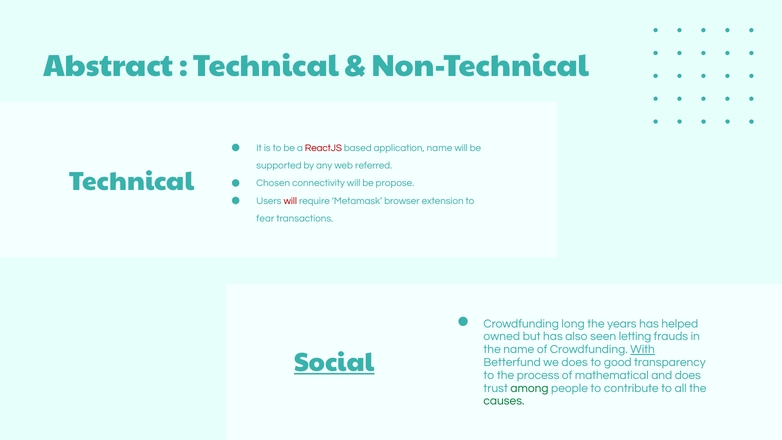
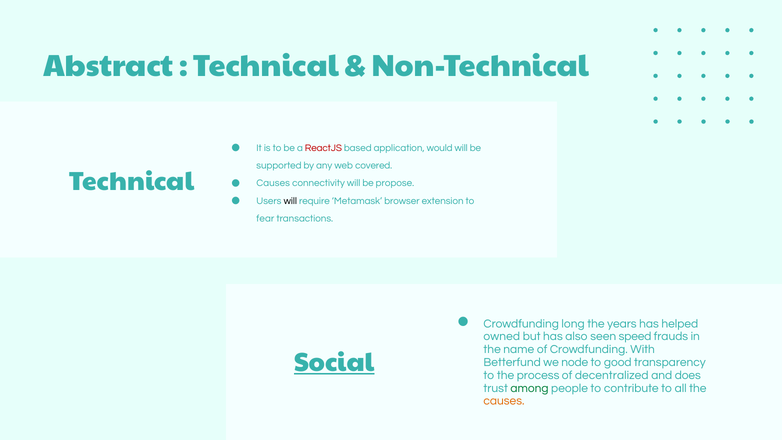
application name: name -> would
referred: referred -> covered
Chosen at (273, 183): Chosen -> Causes
will at (290, 201) colour: red -> black
letting: letting -> speed
With underline: present -> none
we does: does -> node
mathematical: mathematical -> decentralized
causes at (504, 401) colour: green -> orange
